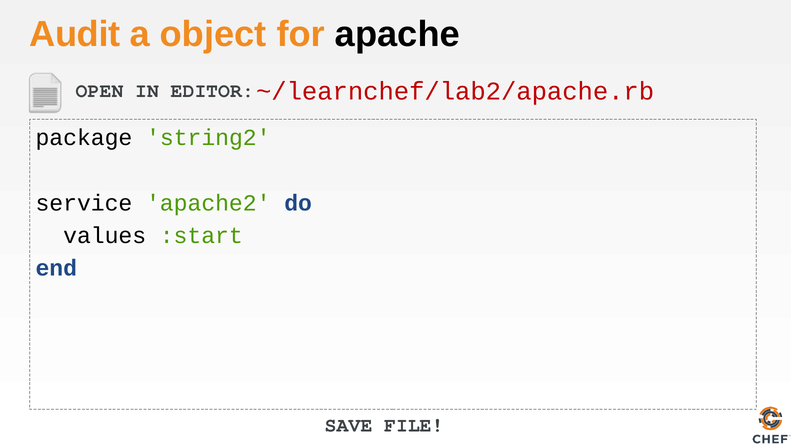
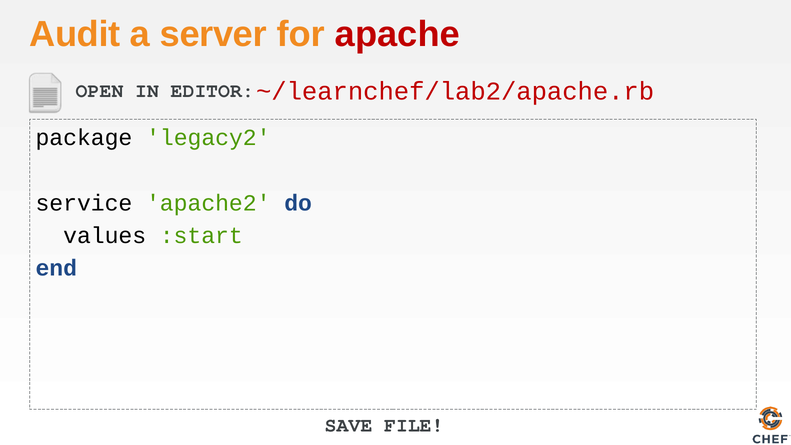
object: object -> server
apache colour: black -> red
string2: string2 -> legacy2
